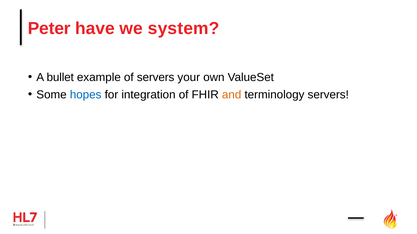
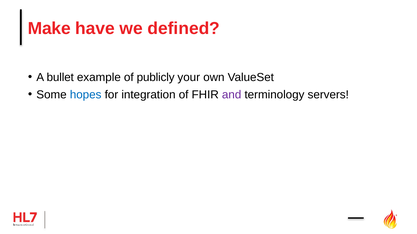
Peter: Peter -> Make
system: system -> defined
of servers: servers -> publicly
and colour: orange -> purple
